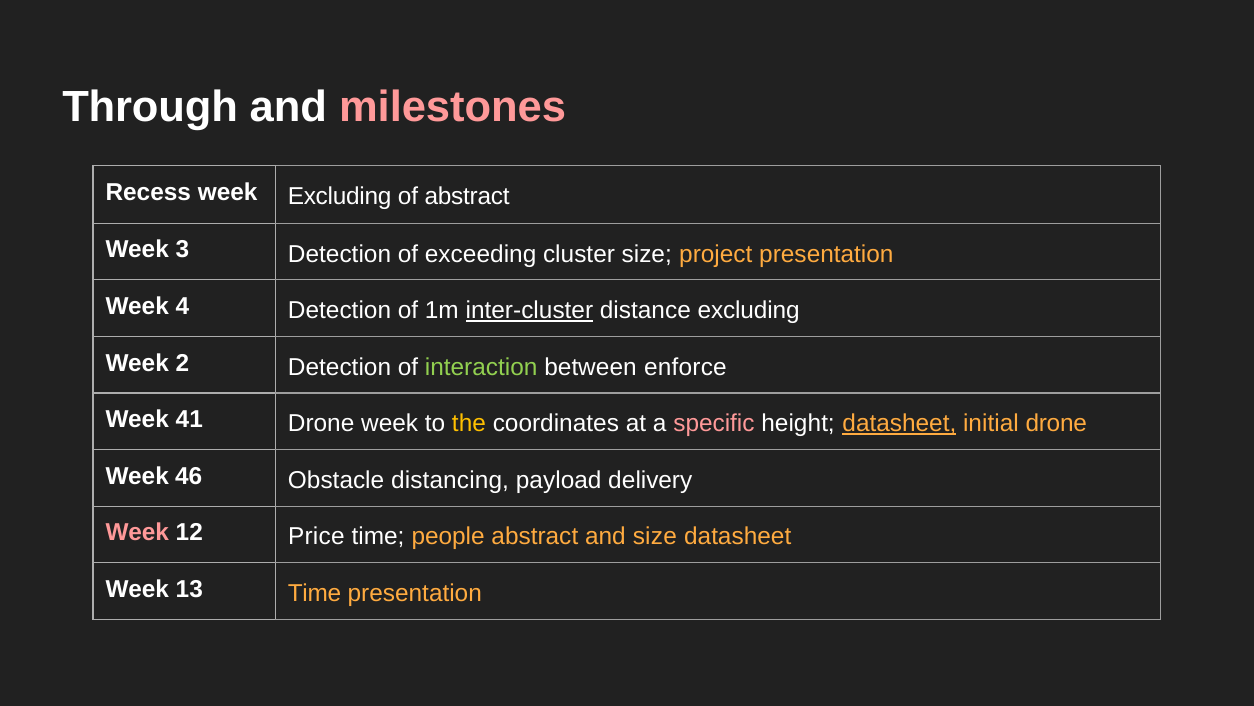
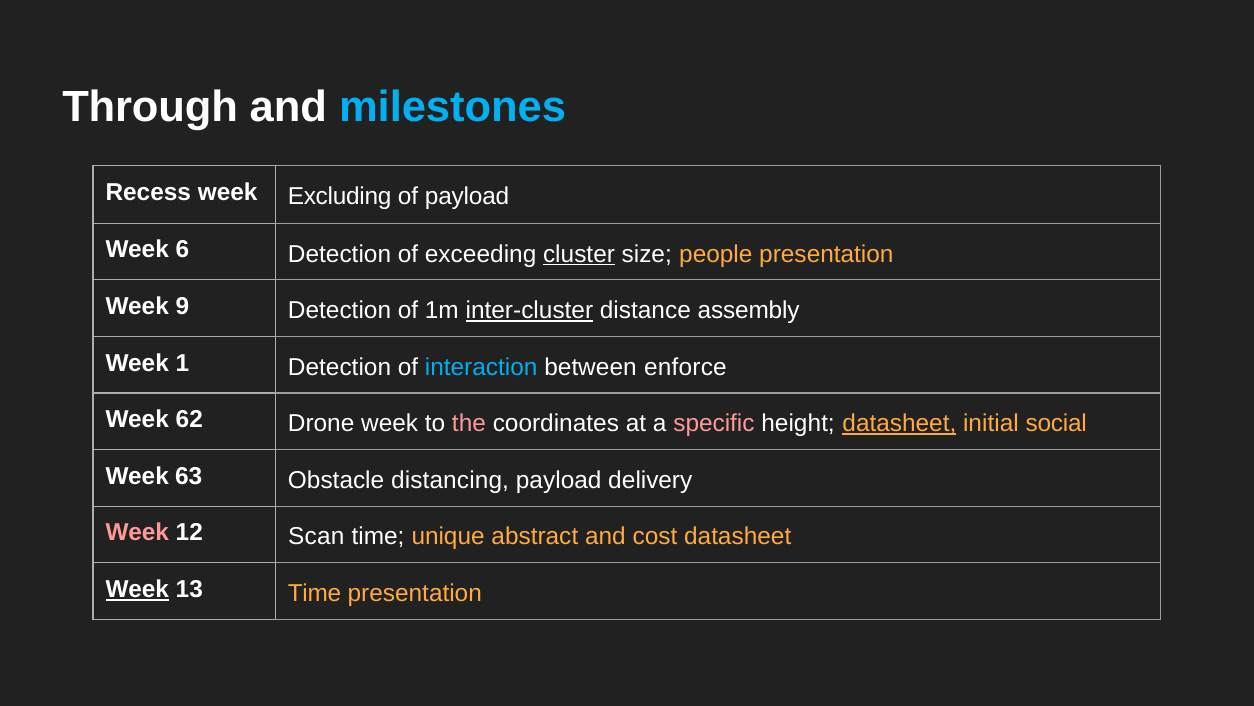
milestones colour: pink -> light blue
of abstract: abstract -> payload
3: 3 -> 6
cluster underline: none -> present
project: project -> people
4: 4 -> 9
distance excluding: excluding -> assembly
2: 2 -> 1
interaction colour: light green -> light blue
41: 41 -> 62
the colour: yellow -> pink
initial drone: drone -> social
46: 46 -> 63
Price: Price -> Scan
people: people -> unique
and size: size -> cost
Week at (137, 589) underline: none -> present
